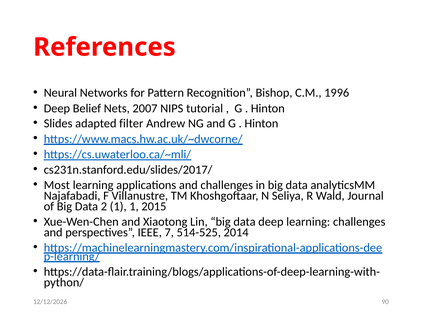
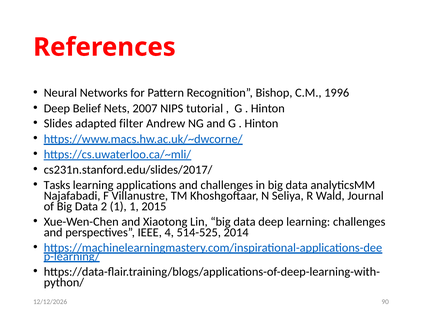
Most: Most -> Tasks
7: 7 -> 4
